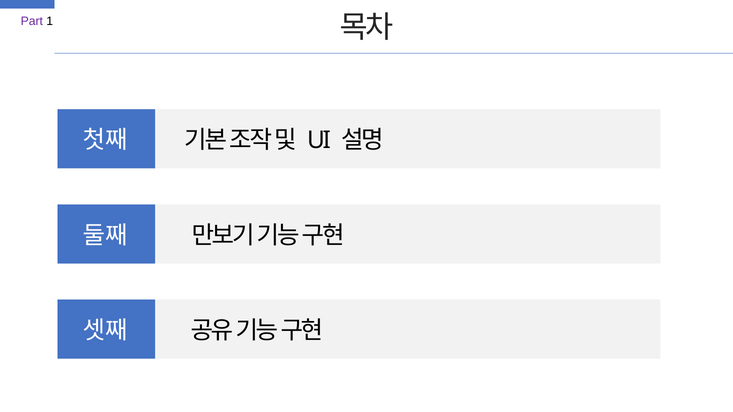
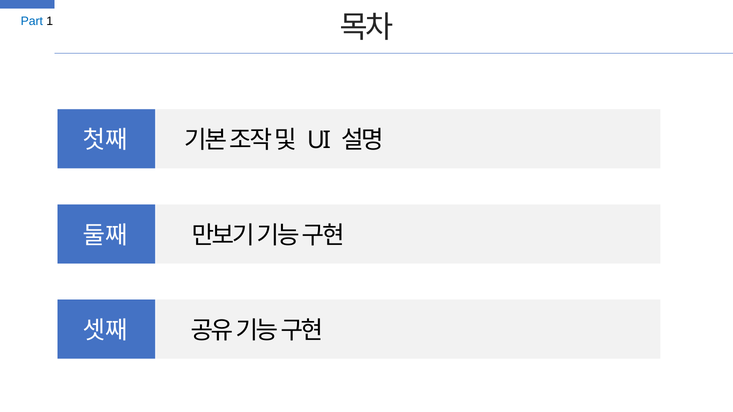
Part colour: purple -> blue
